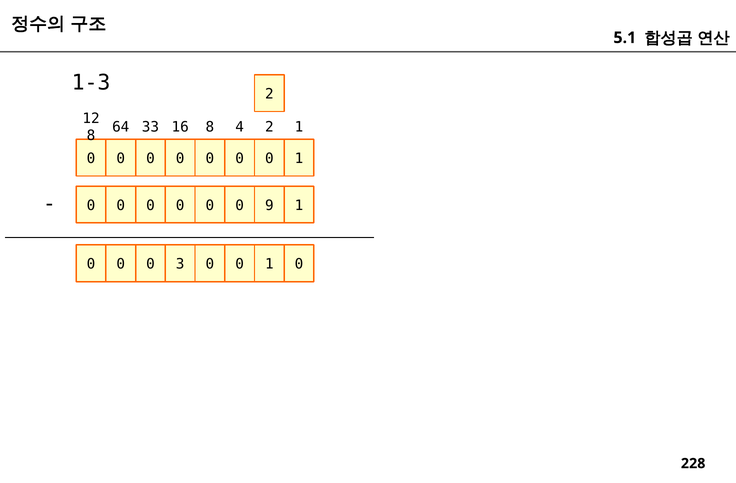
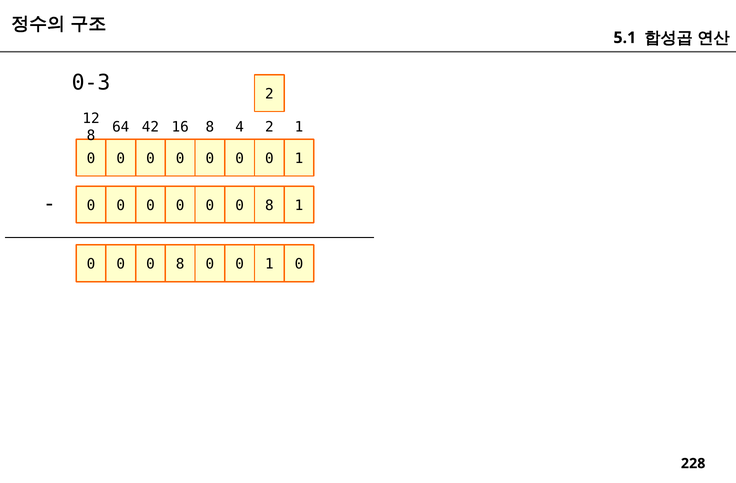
1-3: 1-3 -> 0-3
33: 33 -> 42
9 at (269, 206): 9 -> 8
3 at (180, 264): 3 -> 8
